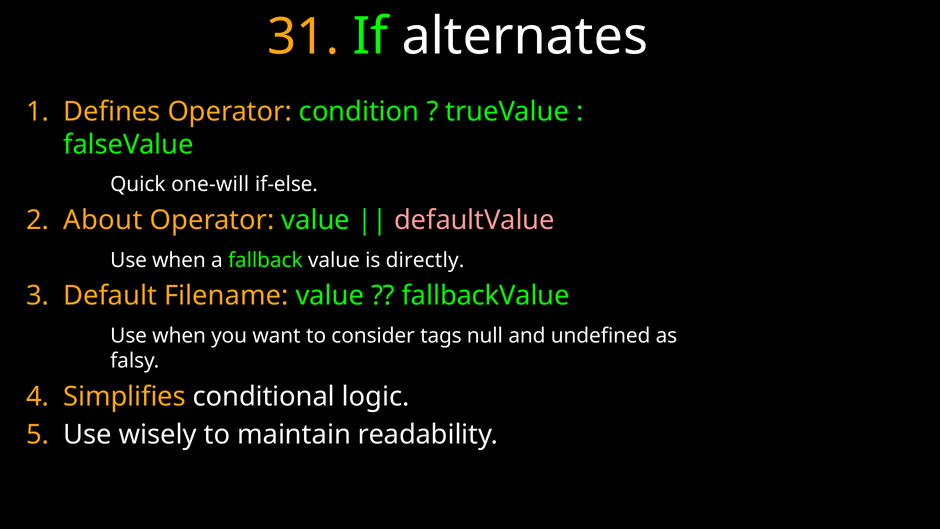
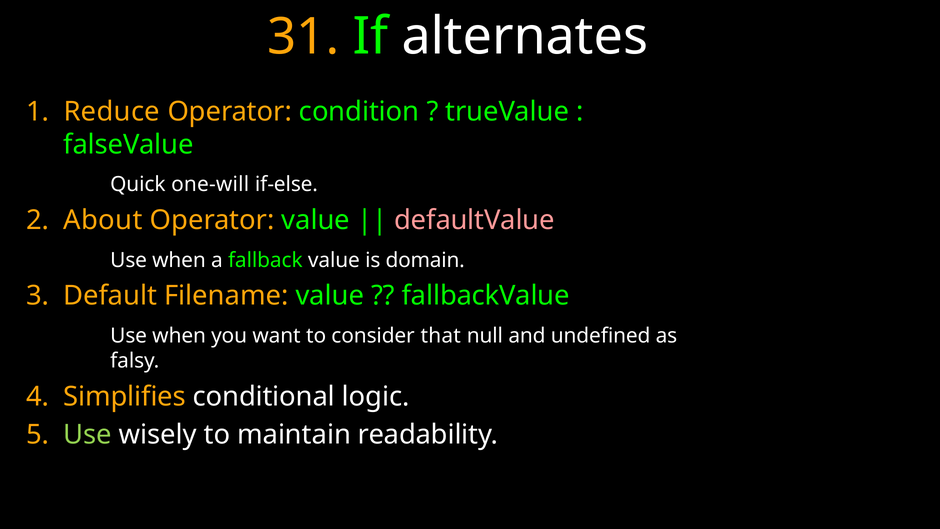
Defines: Defines -> Reduce
directly: directly -> domain
tags: tags -> that
Use at (88, 434) colour: white -> light green
